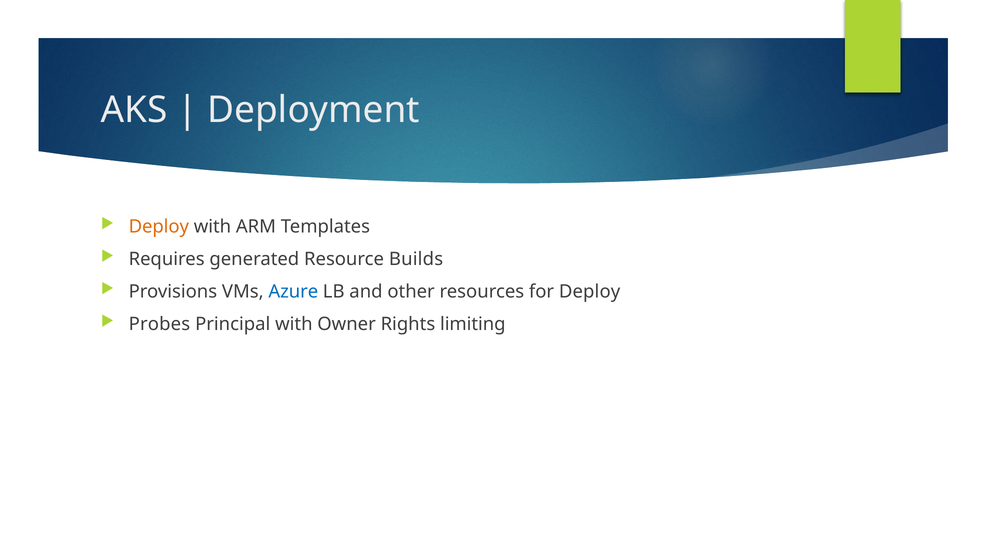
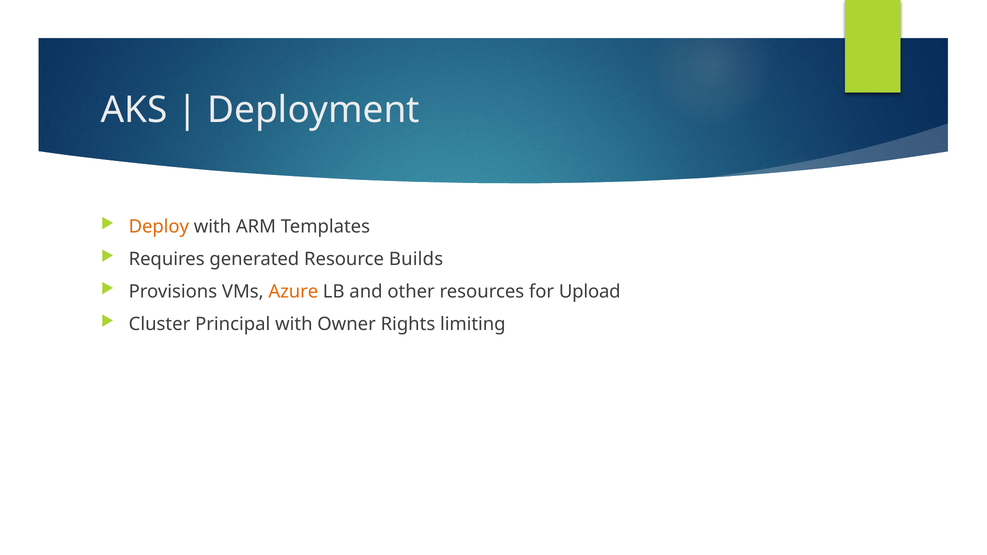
Azure colour: blue -> orange
for Deploy: Deploy -> Upload
Probes: Probes -> Cluster
